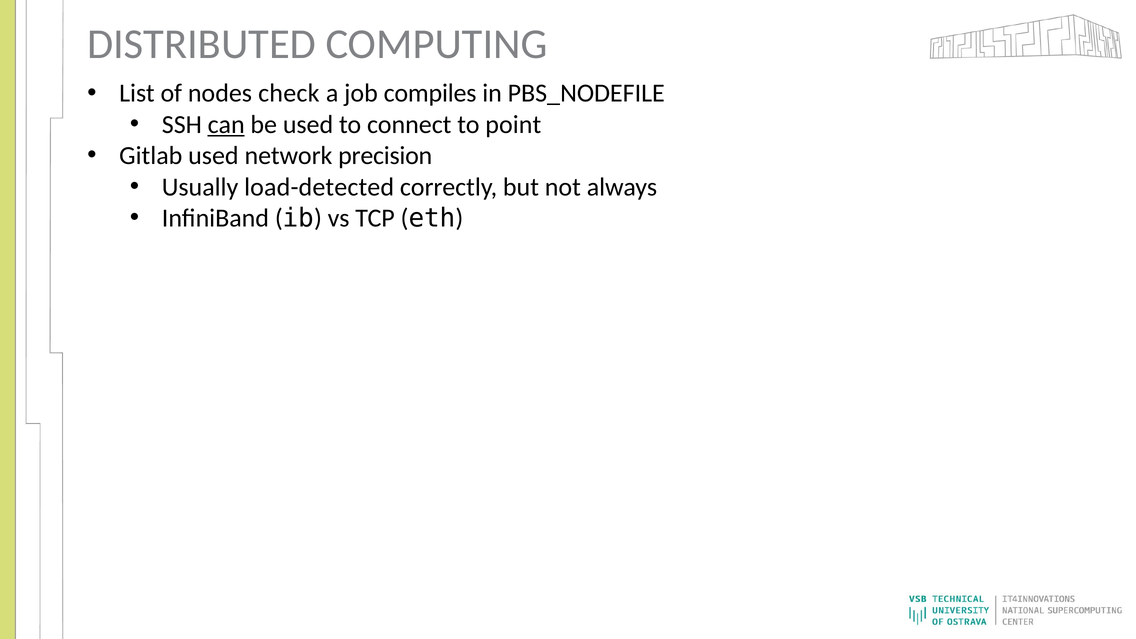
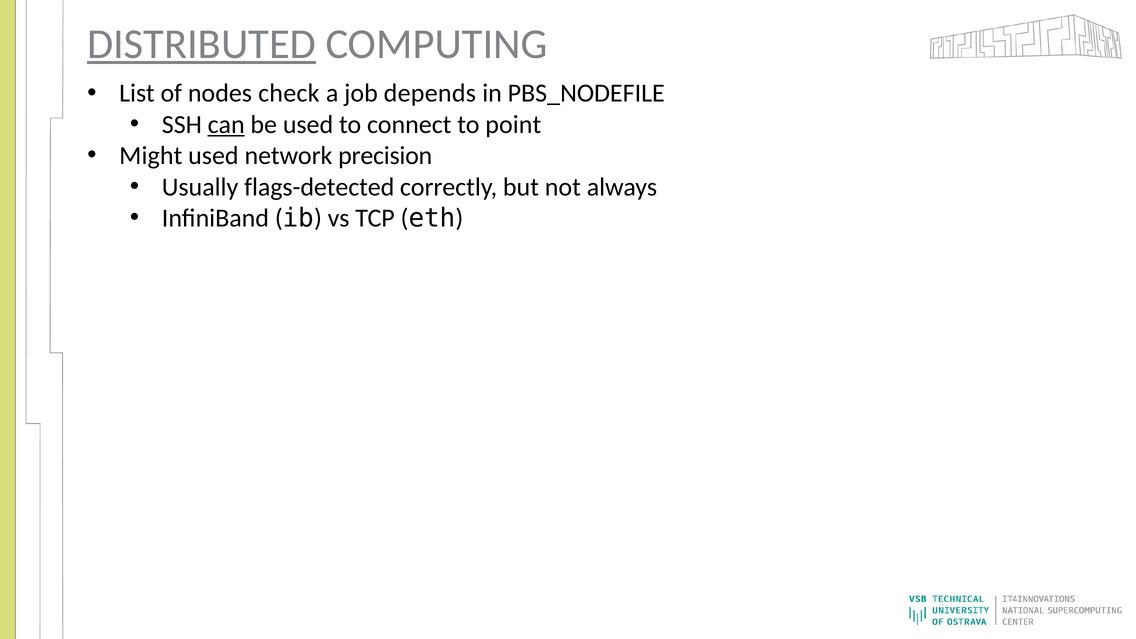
DISTRIBUTED underline: none -> present
compiles: compiles -> depends
Gitlab: Gitlab -> Might
load-detected: load-detected -> flags-detected
